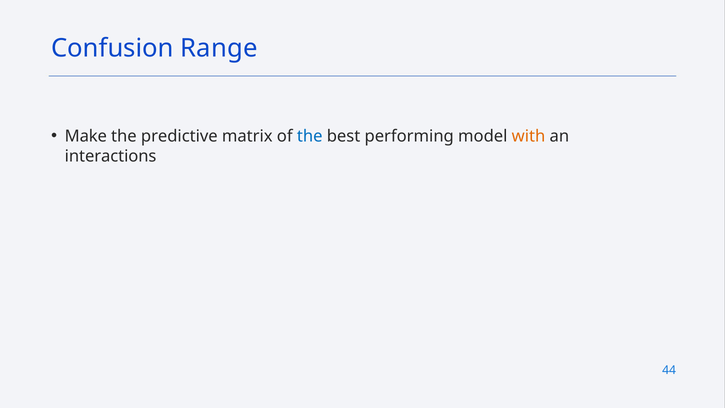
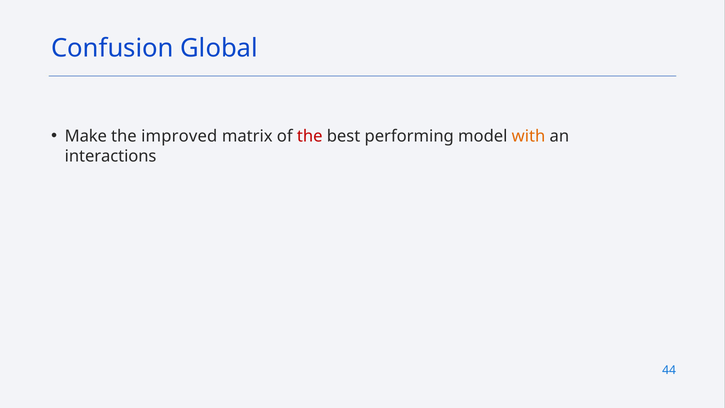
Range: Range -> Global
predictive: predictive -> improved
the at (310, 136) colour: blue -> red
